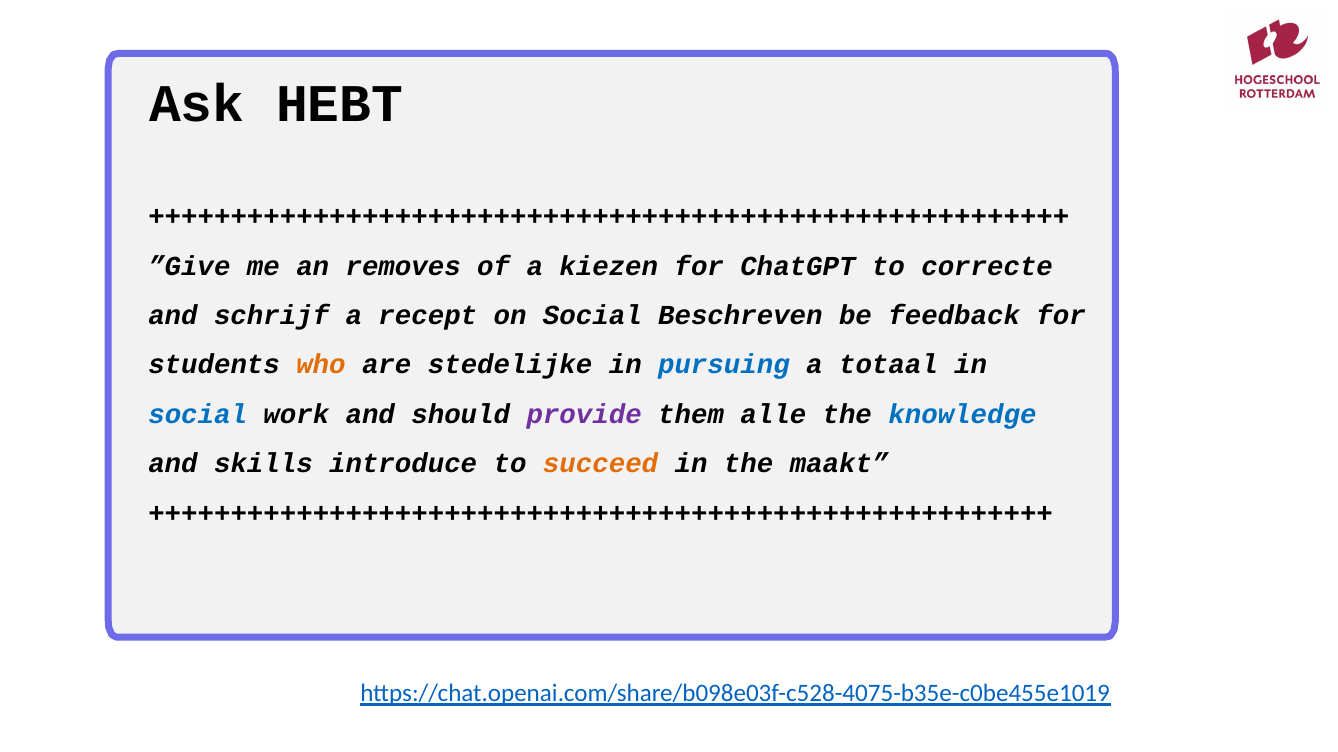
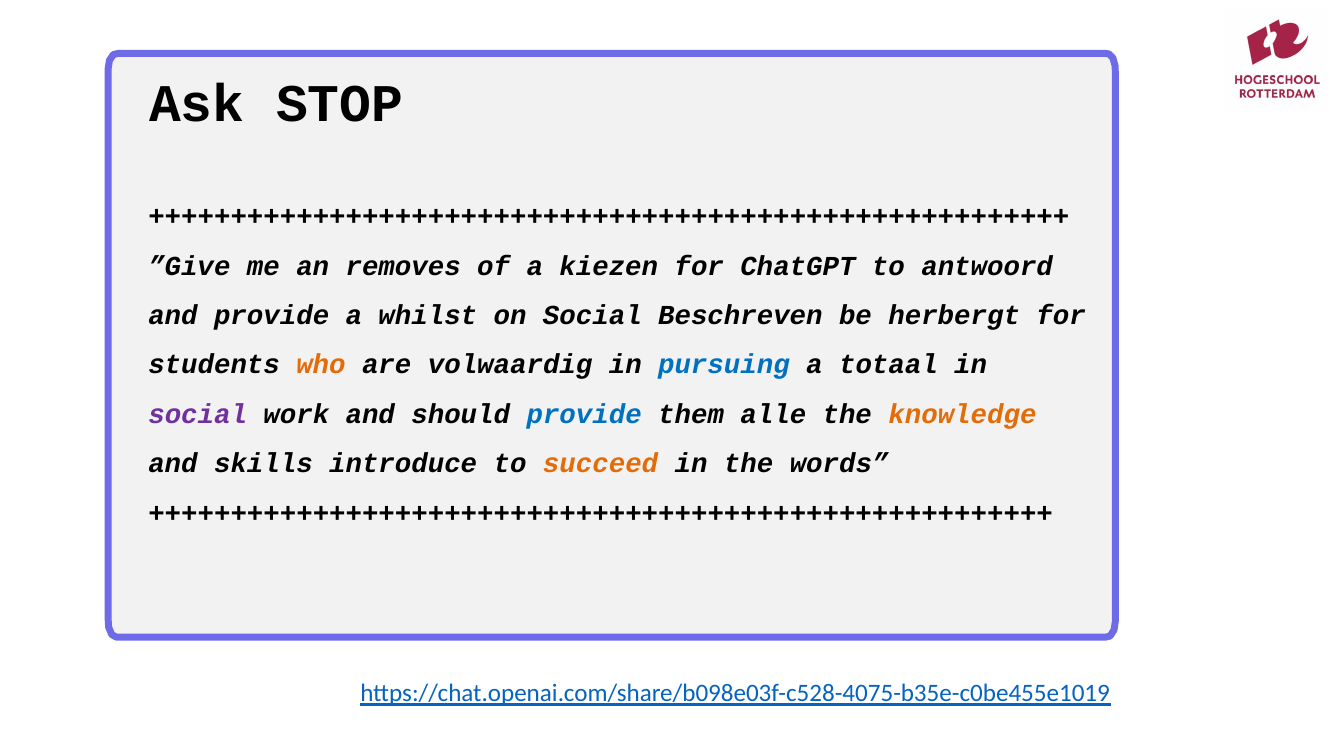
HEBT: HEBT -> STOP
correcte: correcte -> antwoord
and schrijf: schrijf -> provide
recept: recept -> whilst
feedback: feedback -> herbergt
stedelijke: stedelijke -> volwaardig
social at (198, 415) colour: blue -> purple
provide at (584, 415) colour: purple -> blue
knowledge colour: blue -> orange
maakt: maakt -> words
